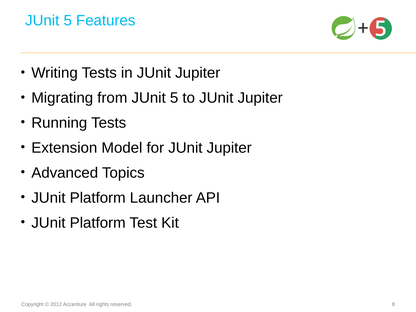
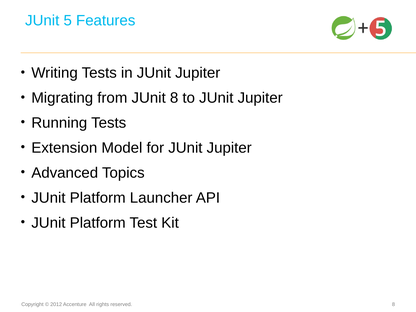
from JUnit 5: 5 -> 8
